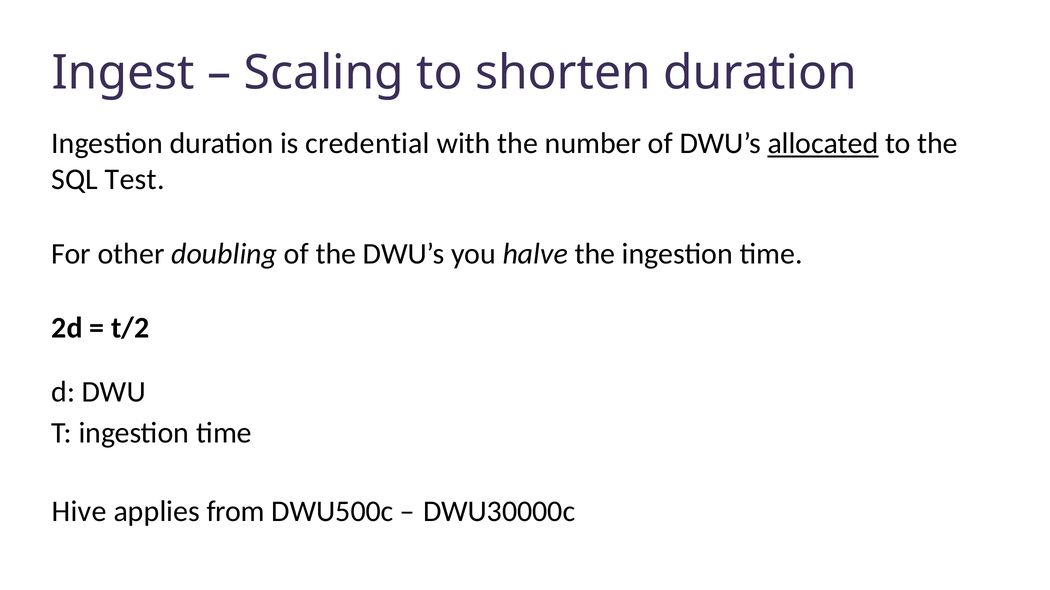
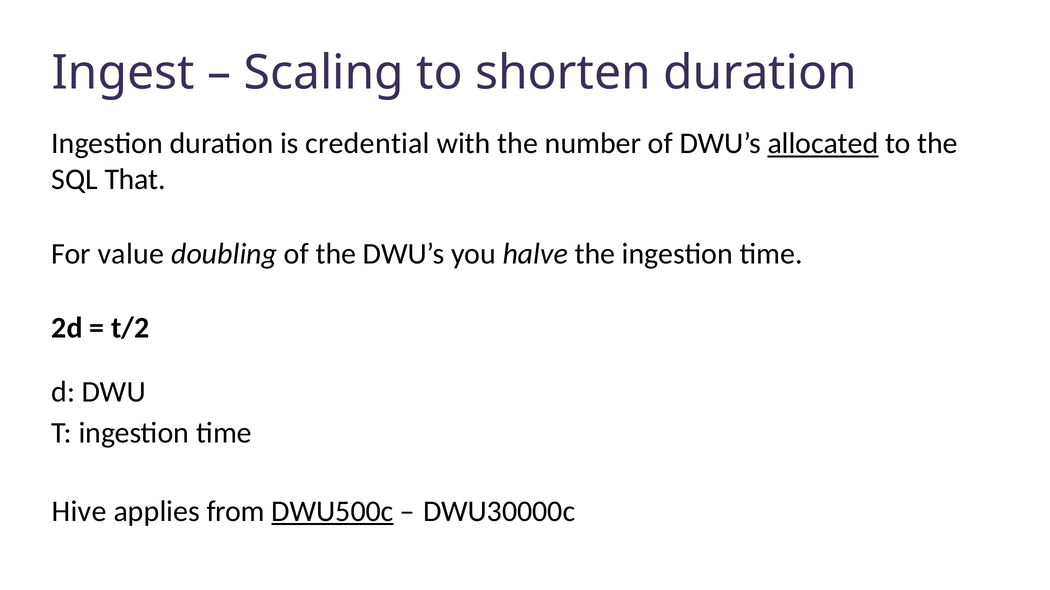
Test: Test -> That
other: other -> value
DWU500c underline: none -> present
